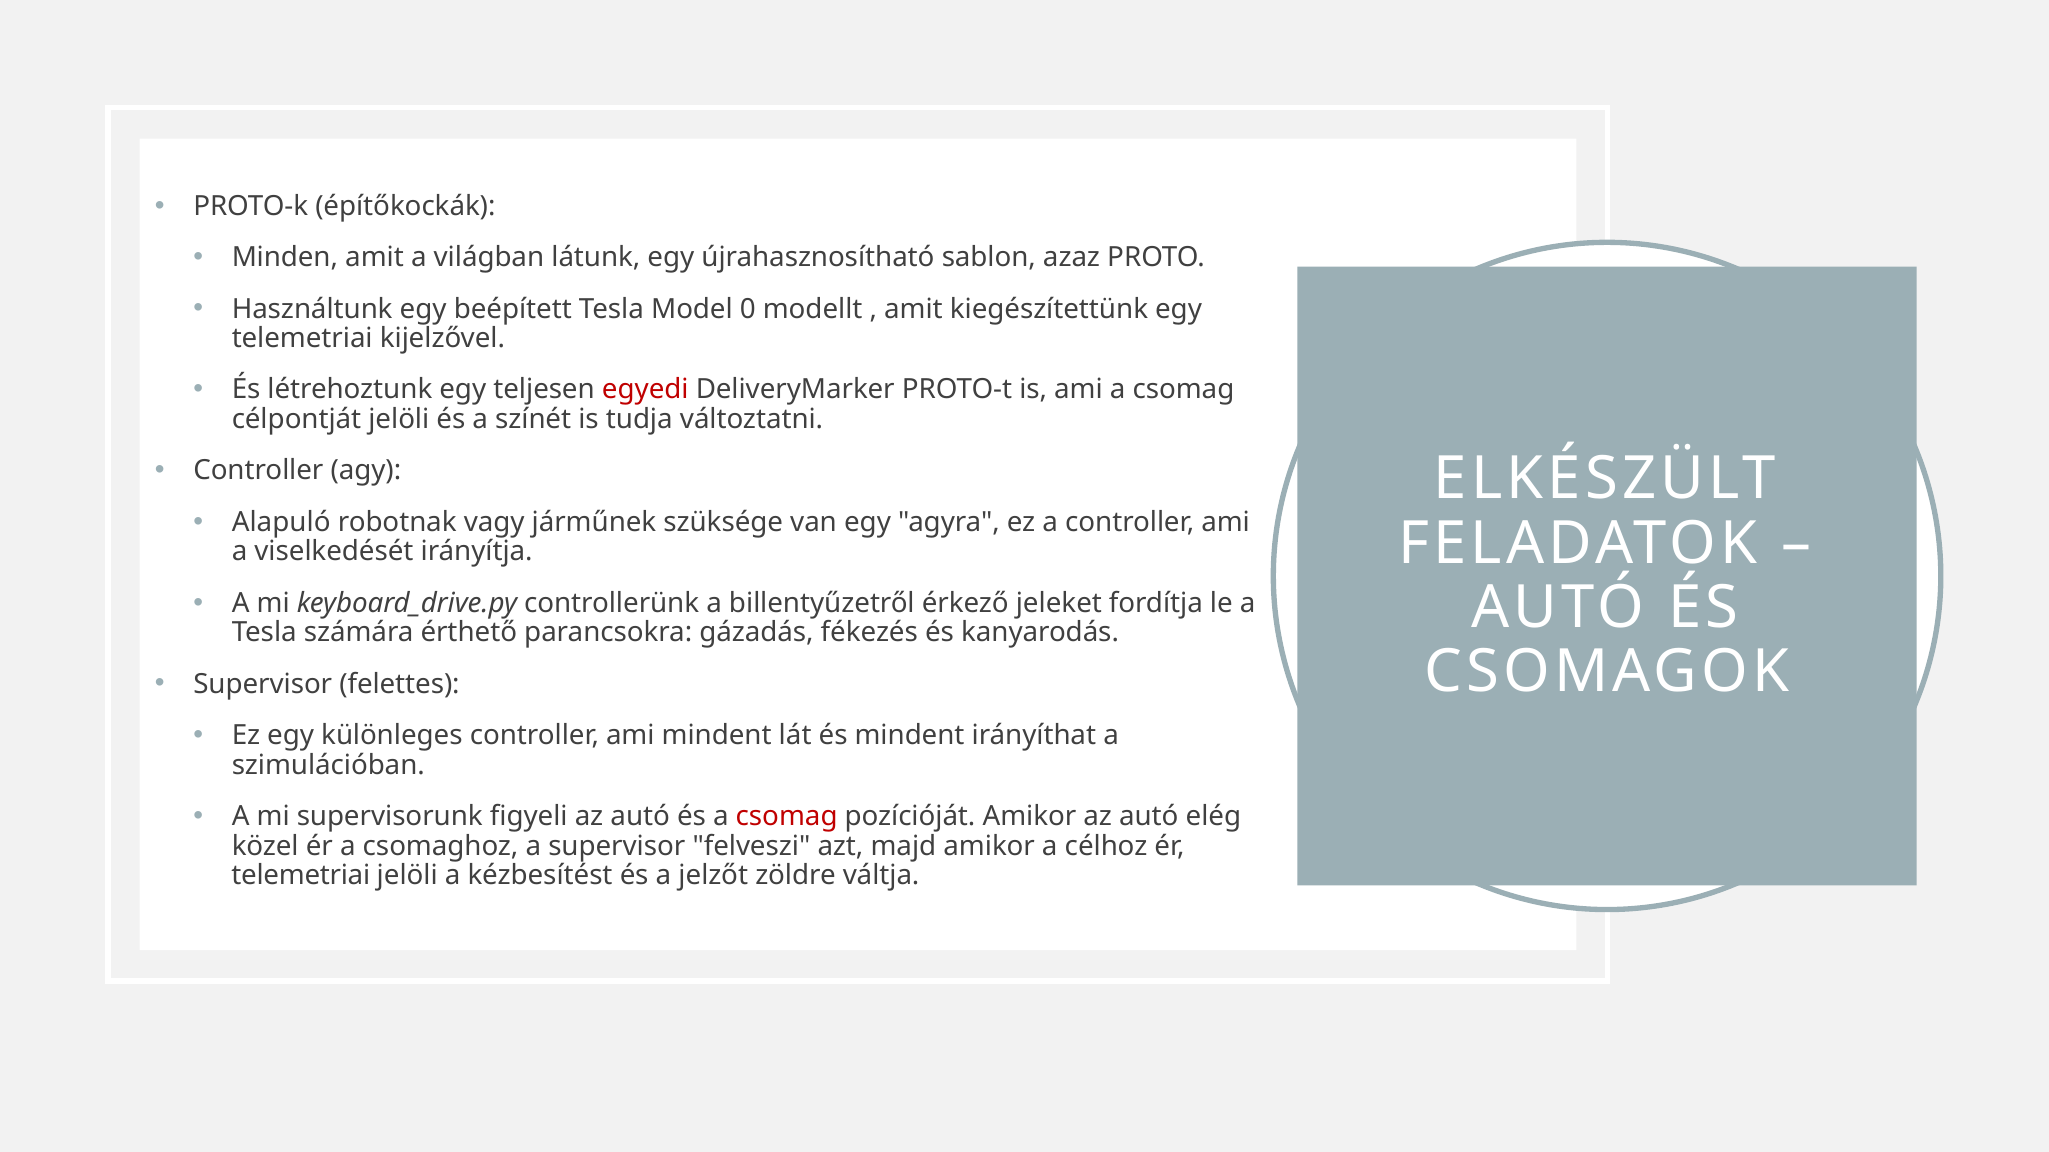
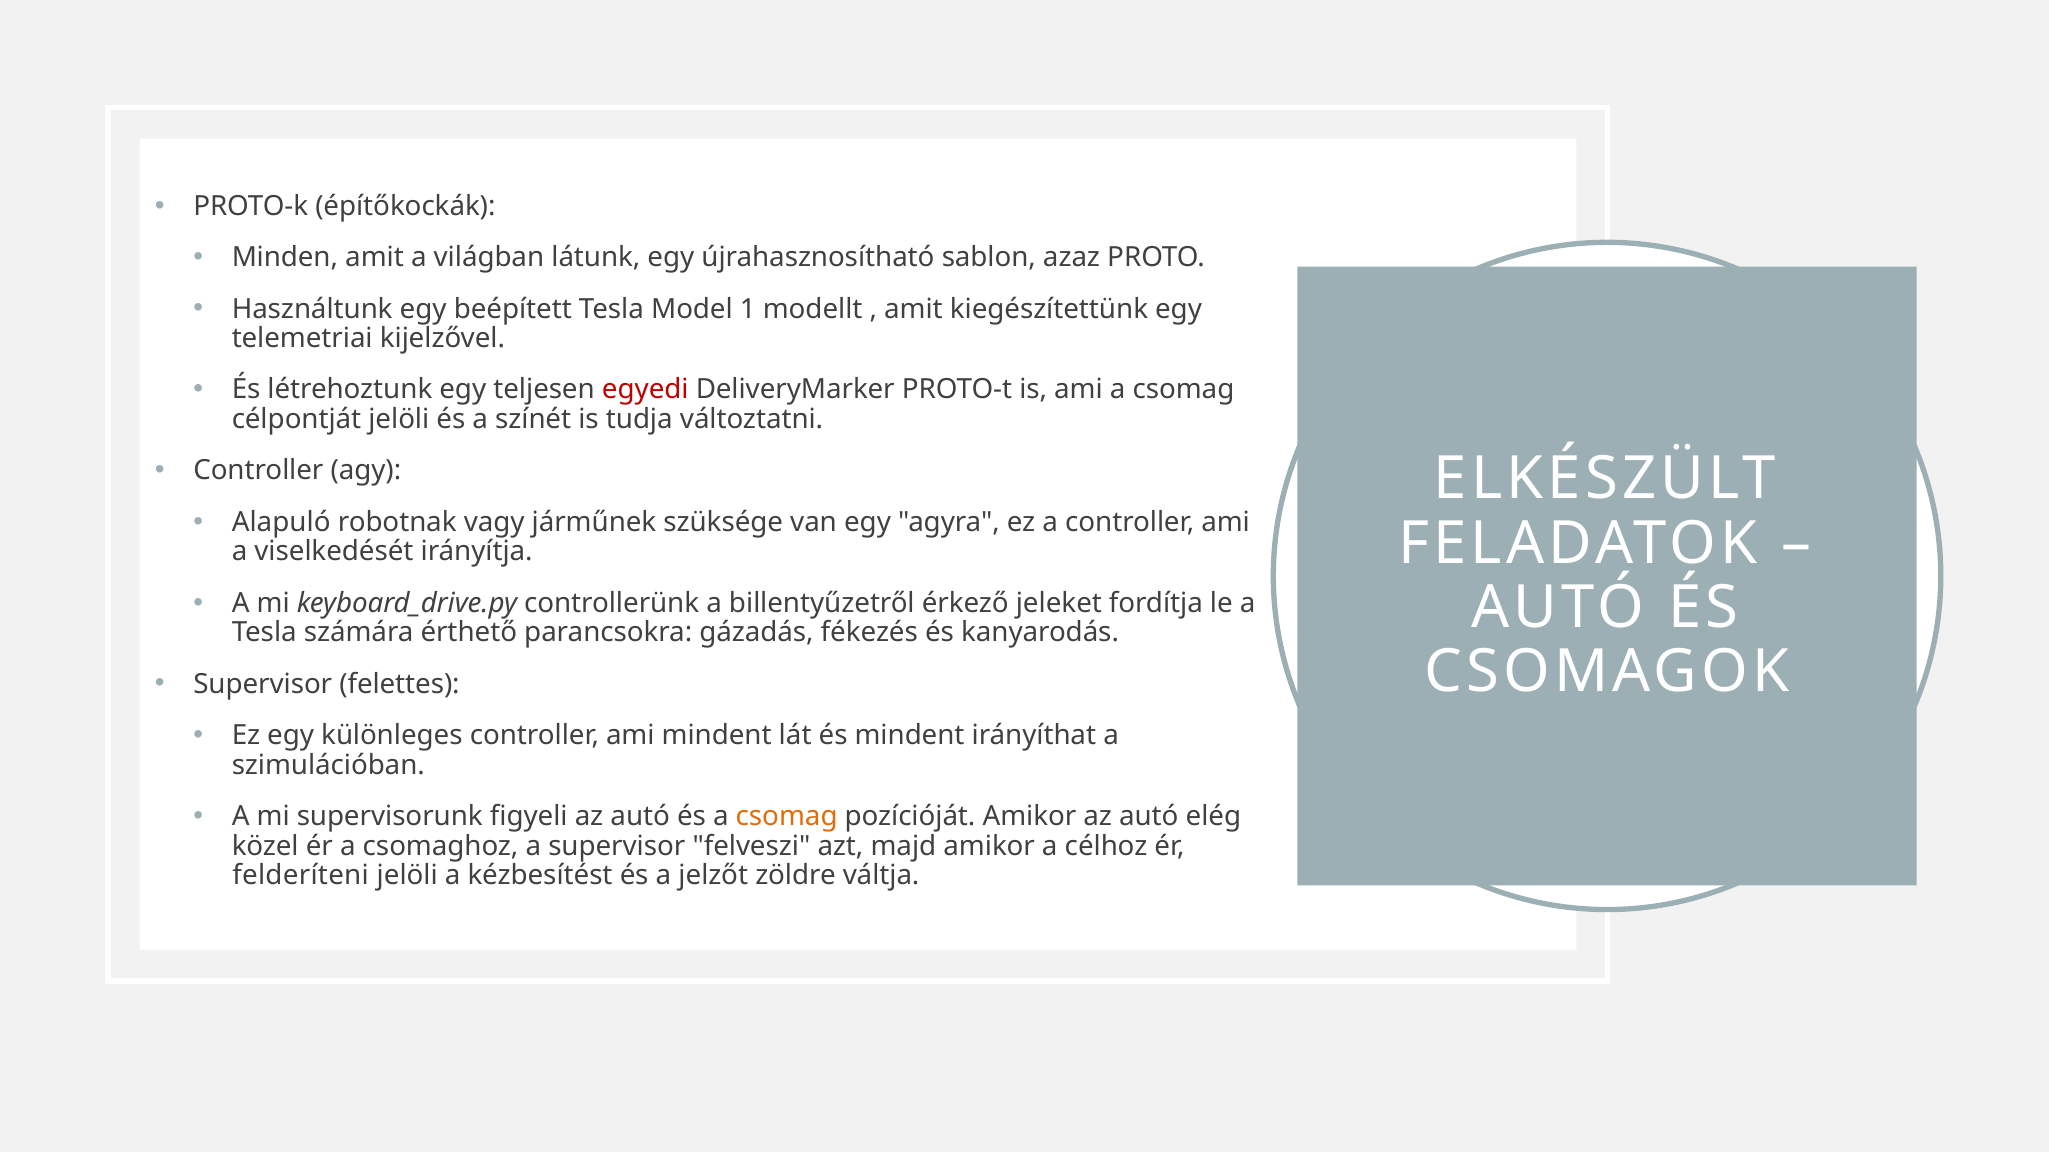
0: 0 -> 1
csomag at (787, 816) colour: red -> orange
telemetriai at (301, 876): telemetriai -> felderíteni
